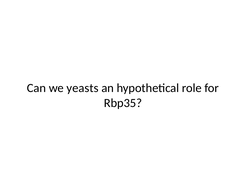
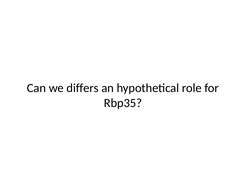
yeasts: yeasts -> differs
